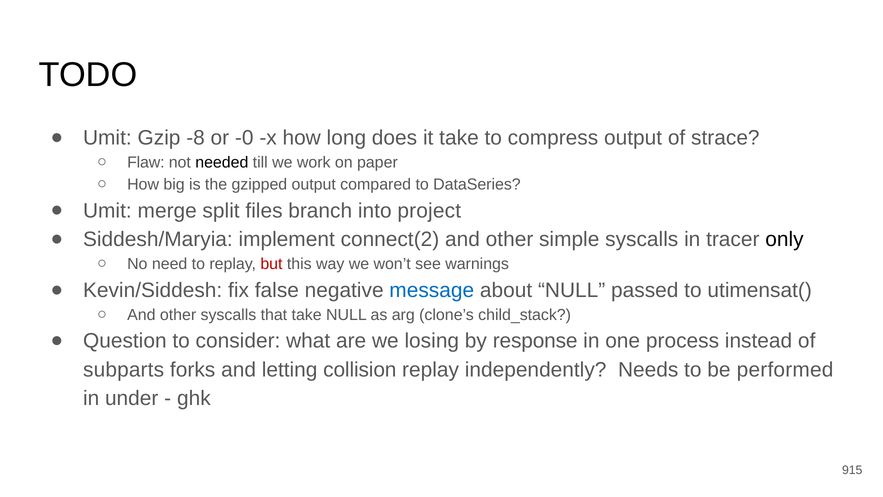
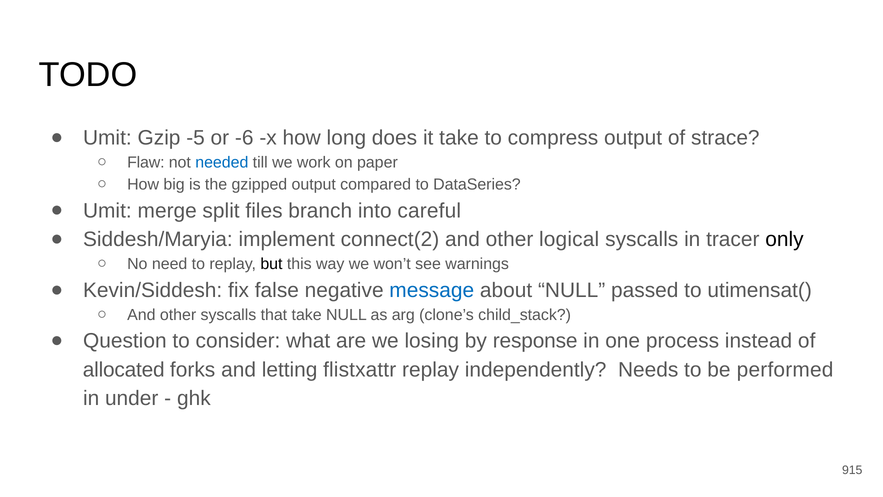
-8: -8 -> -5
-0: -0 -> -6
needed colour: black -> blue
project: project -> careful
simple: simple -> logical
but colour: red -> black
subparts: subparts -> allocated
collision: collision -> flistxattr
